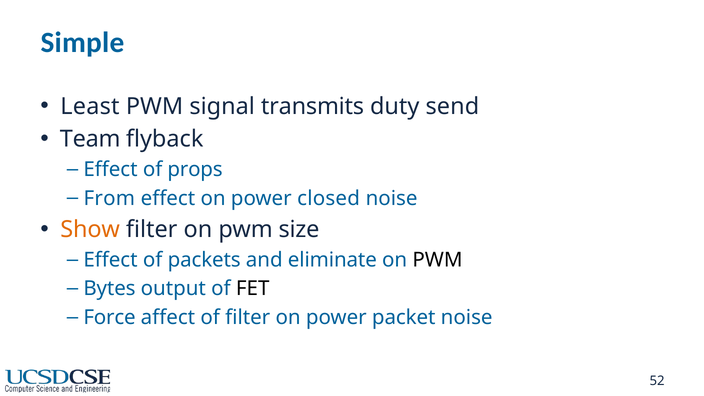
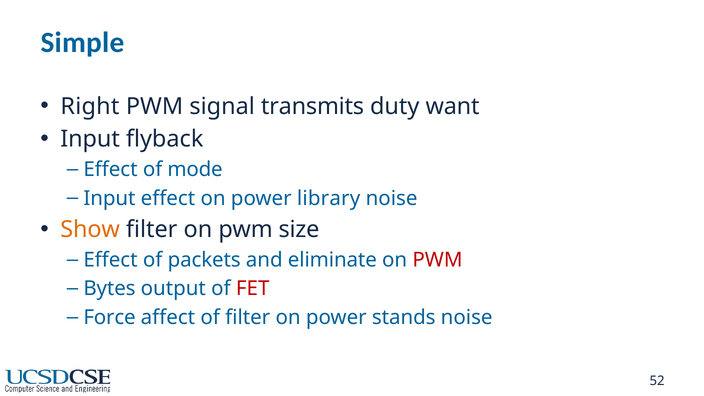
Least: Least -> Right
send: send -> want
Team at (90, 139): Team -> Input
props: props -> mode
From at (109, 198): From -> Input
closed: closed -> library
PWM at (438, 260) colour: black -> red
FET colour: black -> red
packet: packet -> stands
